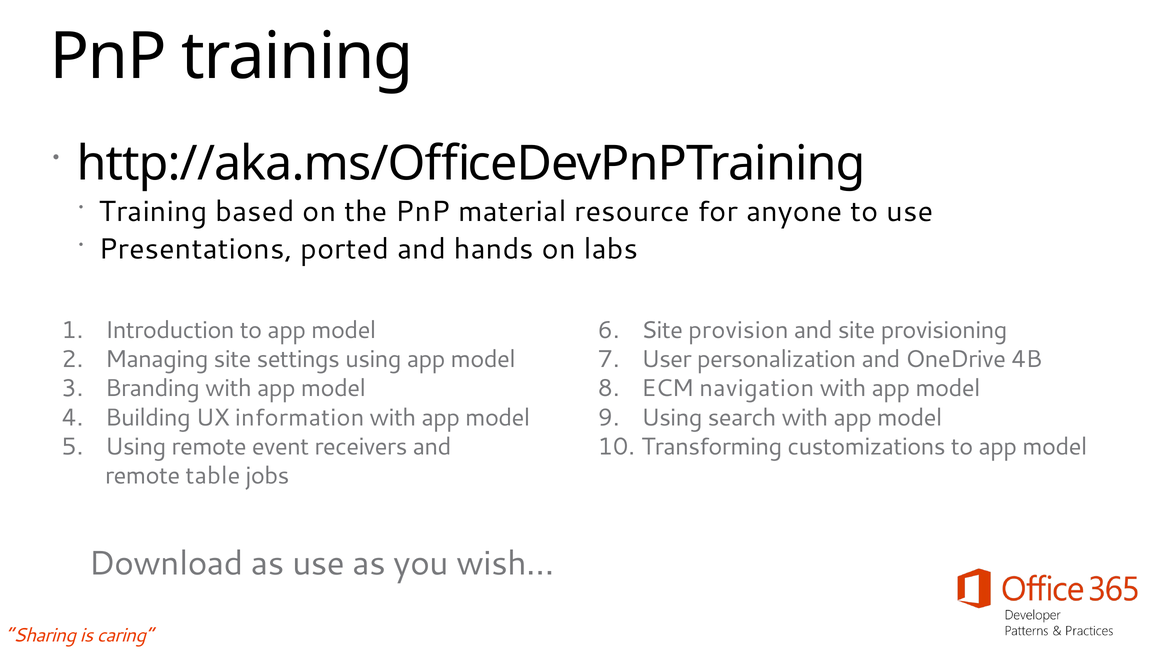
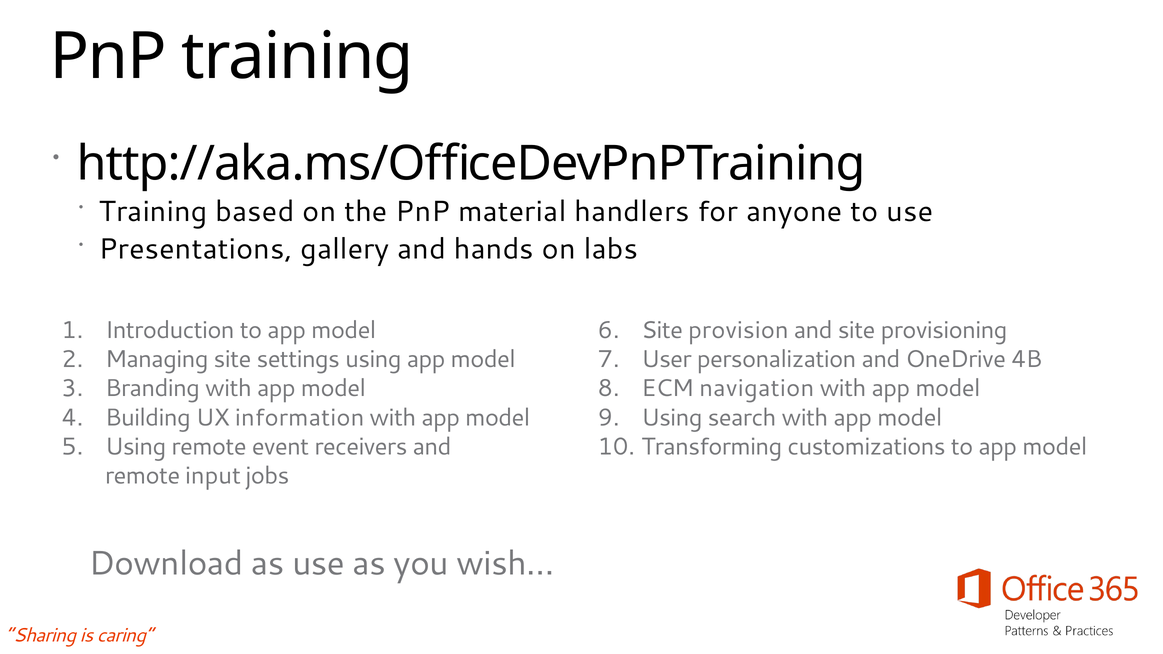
resource: resource -> handlers
ported: ported -> gallery
table: table -> input
